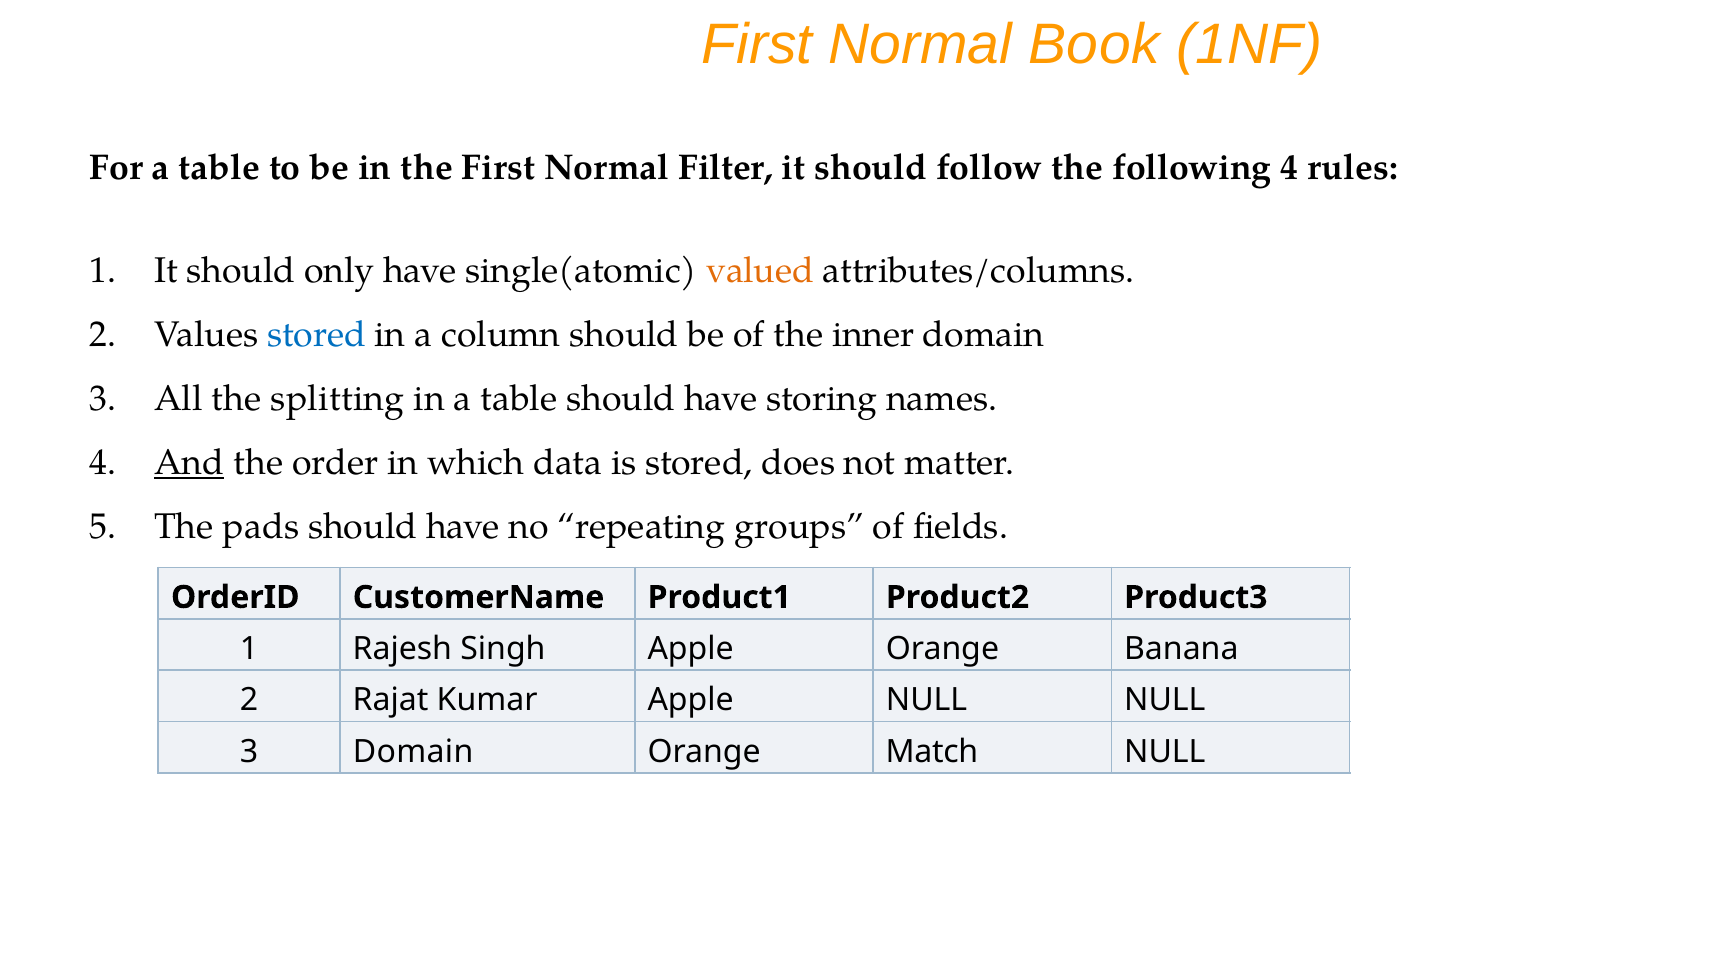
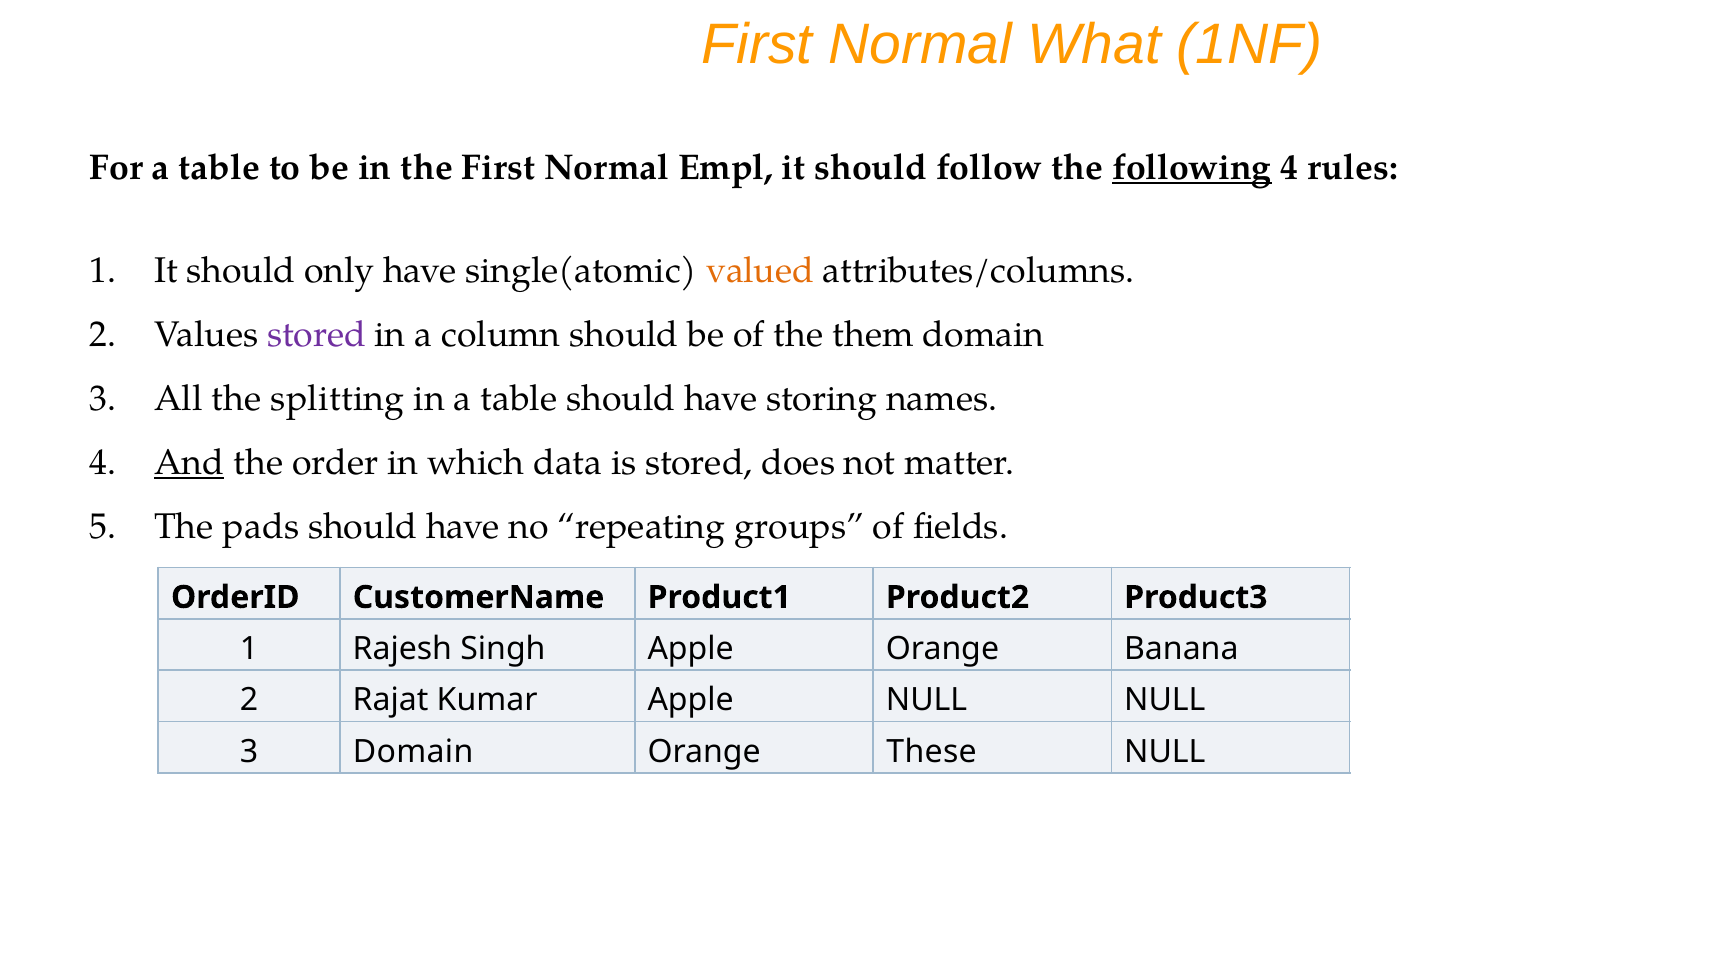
Book: Book -> What
Filter: Filter -> Empl
following underline: none -> present
stored at (317, 334) colour: blue -> purple
inner: inner -> them
Match: Match -> These
